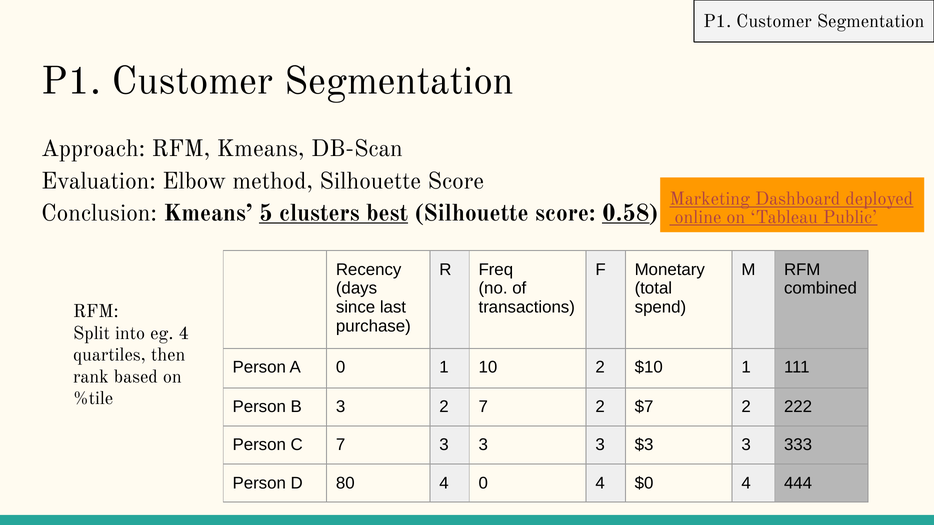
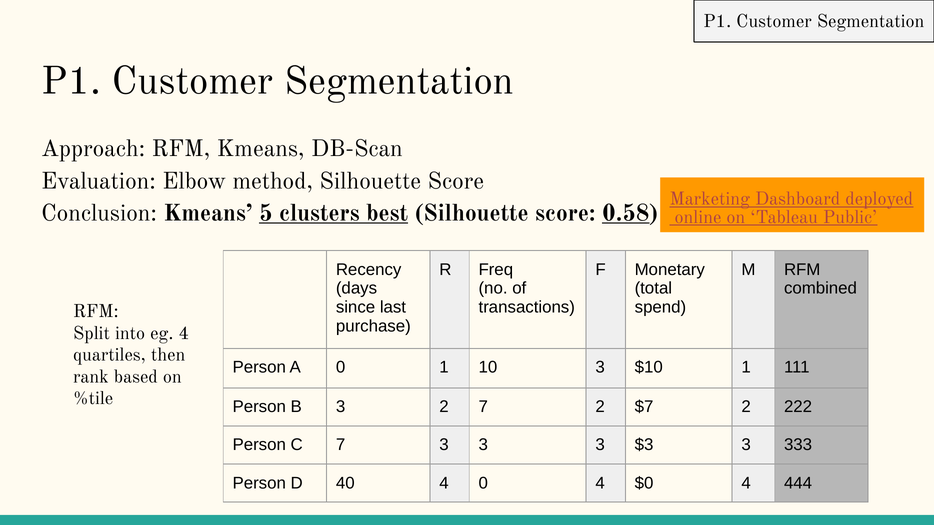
10 2: 2 -> 3
80: 80 -> 40
